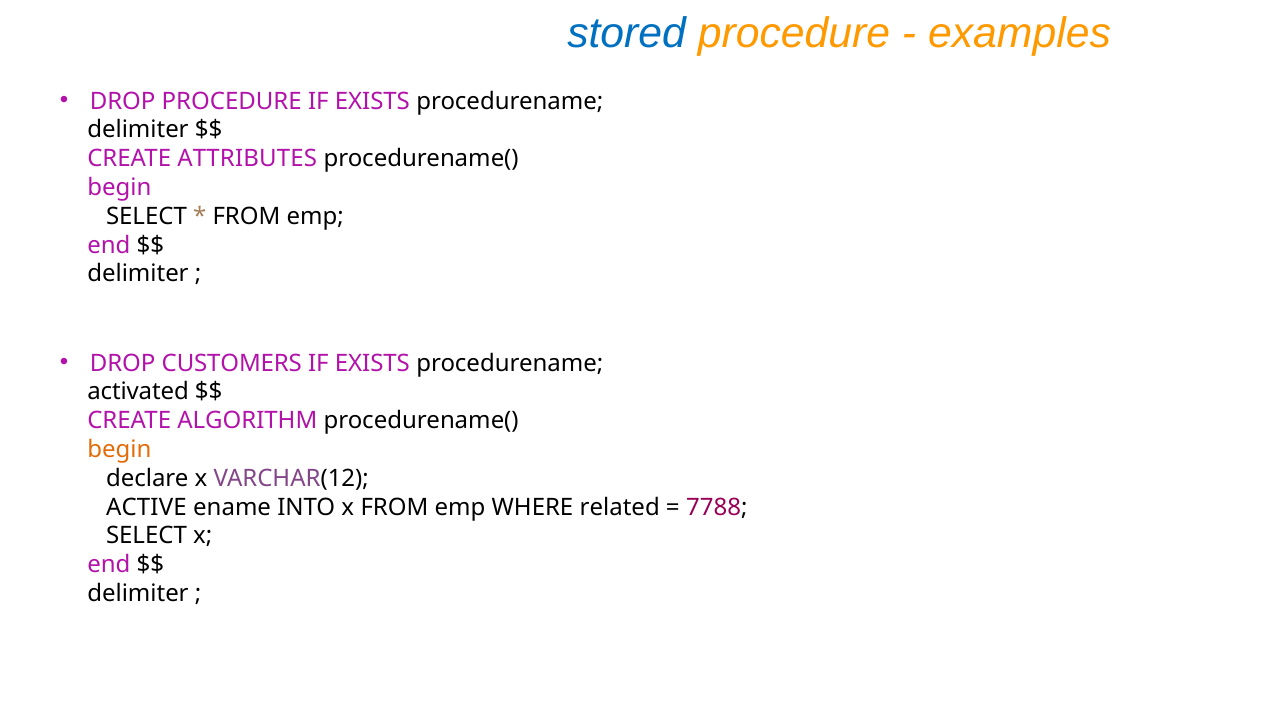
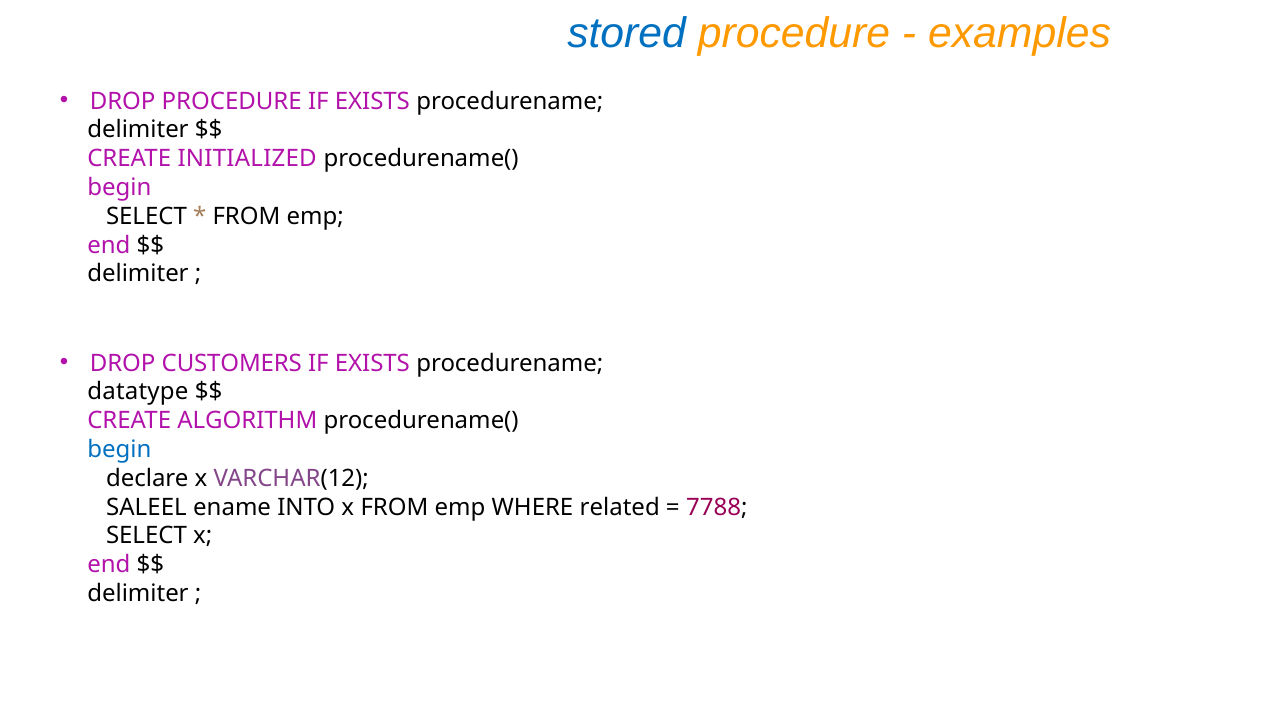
ATTRIBUTES: ATTRIBUTES -> INITIALIZED
activated: activated -> datatype
begin at (119, 450) colour: orange -> blue
ACTIVE: ACTIVE -> SALEEL
